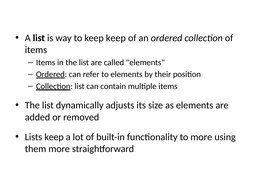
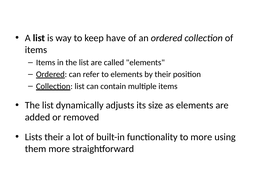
keep keep: keep -> have
Lists keep: keep -> their
